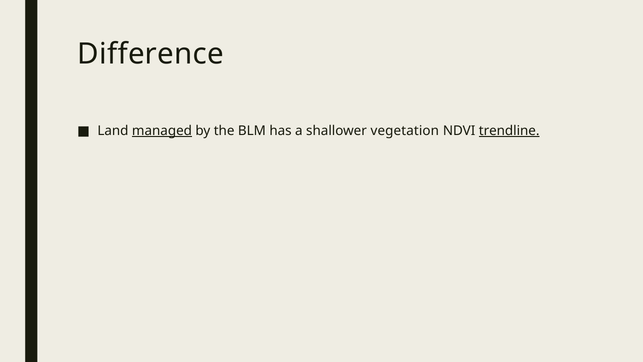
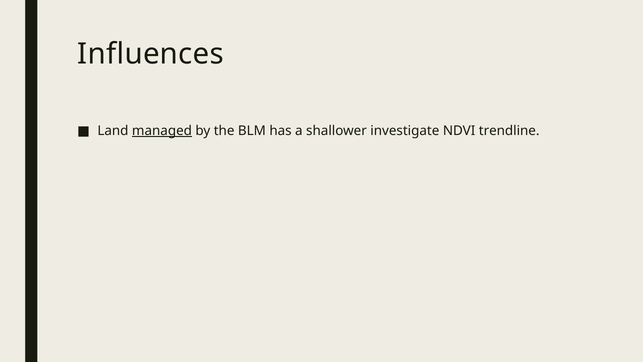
Difference: Difference -> Influences
vegetation: vegetation -> investigate
trendline underline: present -> none
